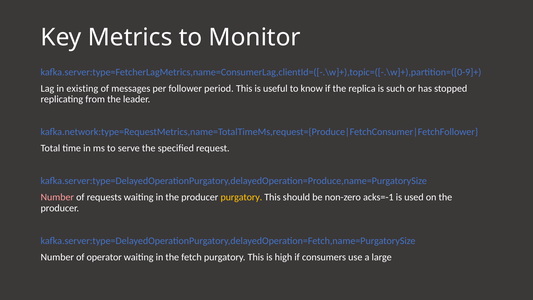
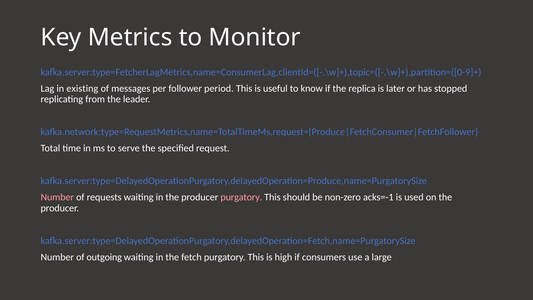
such: such -> later
purgatory at (241, 197) colour: yellow -> pink
operator: operator -> outgoing
